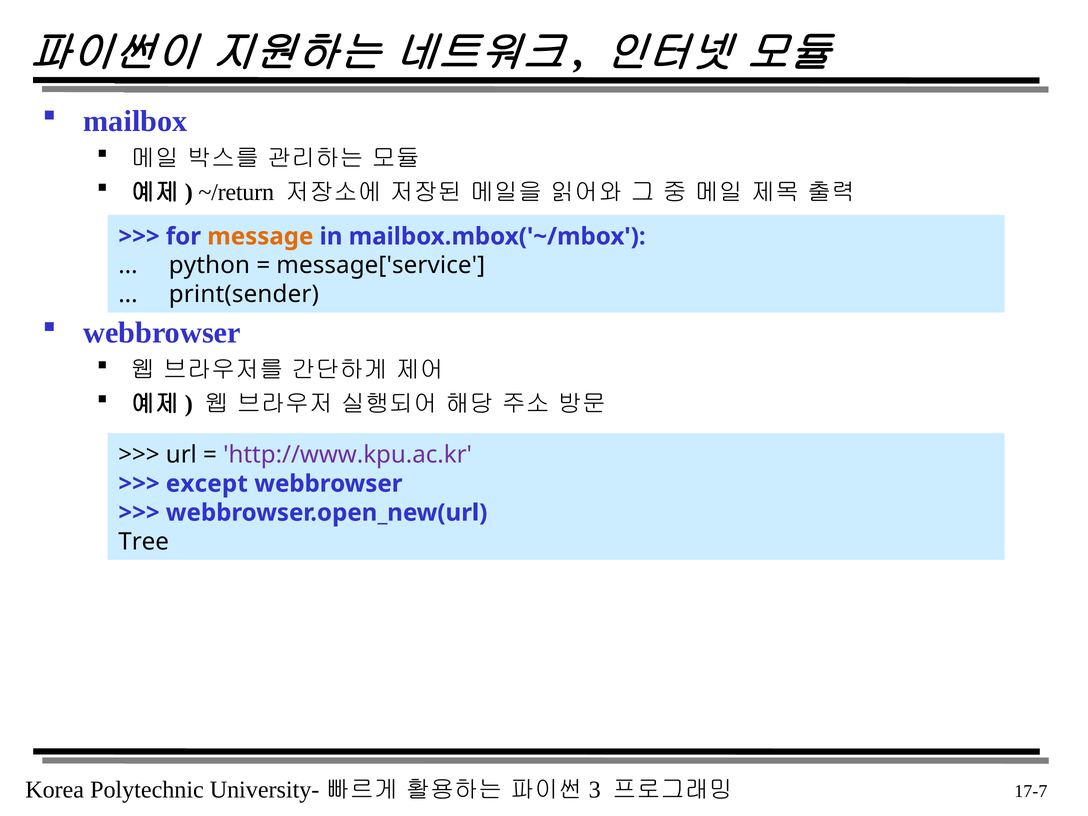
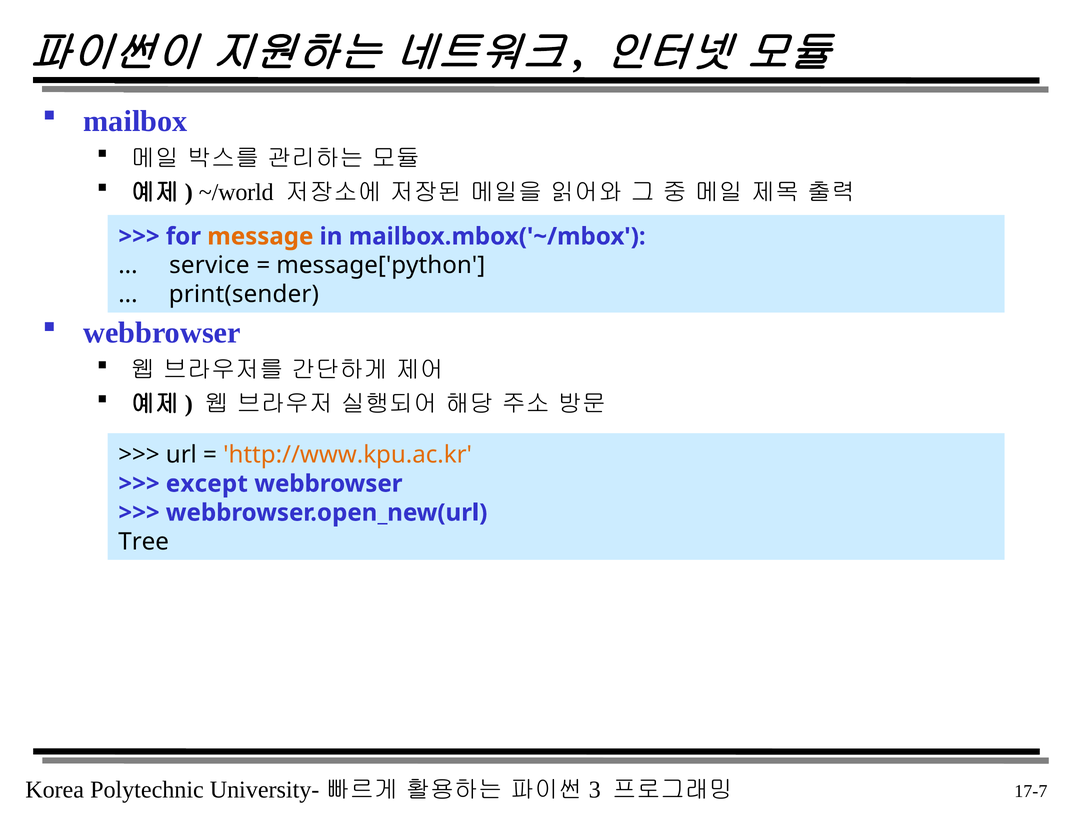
~/return: ~/return -> ~/world
python: python -> service
message['service: message['service -> message['python
http://www.kpu.ac.kr colour: purple -> orange
